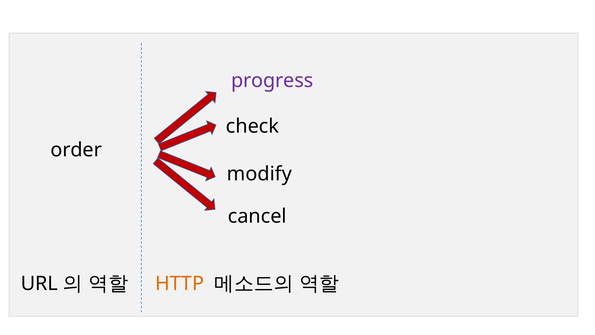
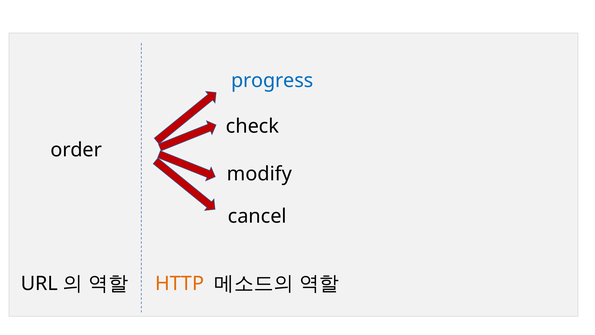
progress colour: purple -> blue
